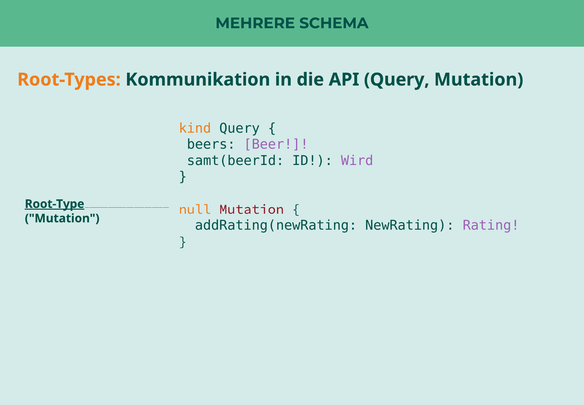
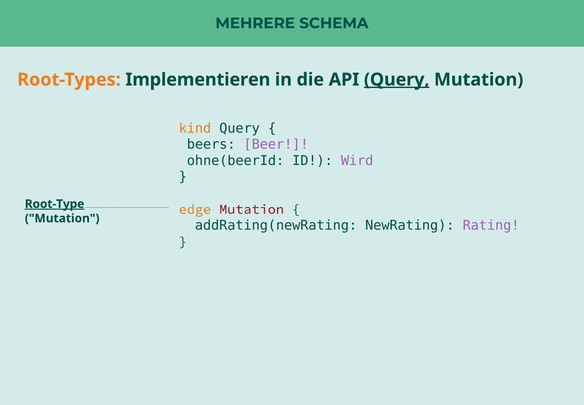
Kommunikation: Kommunikation -> Implementieren
Query at (397, 79) underline: none -> present
samt(beerId: samt(beerId -> ohne(beerId
null: null -> edge
